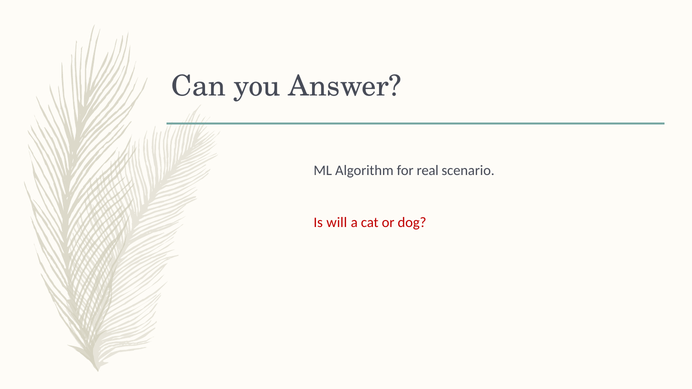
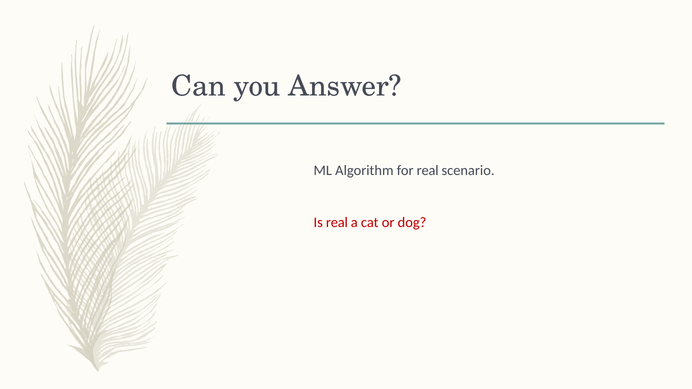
Is will: will -> real
